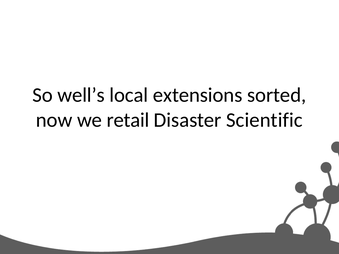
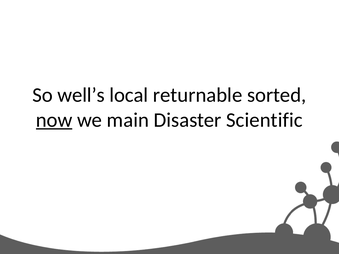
extensions: extensions -> returnable
now underline: none -> present
retail: retail -> main
